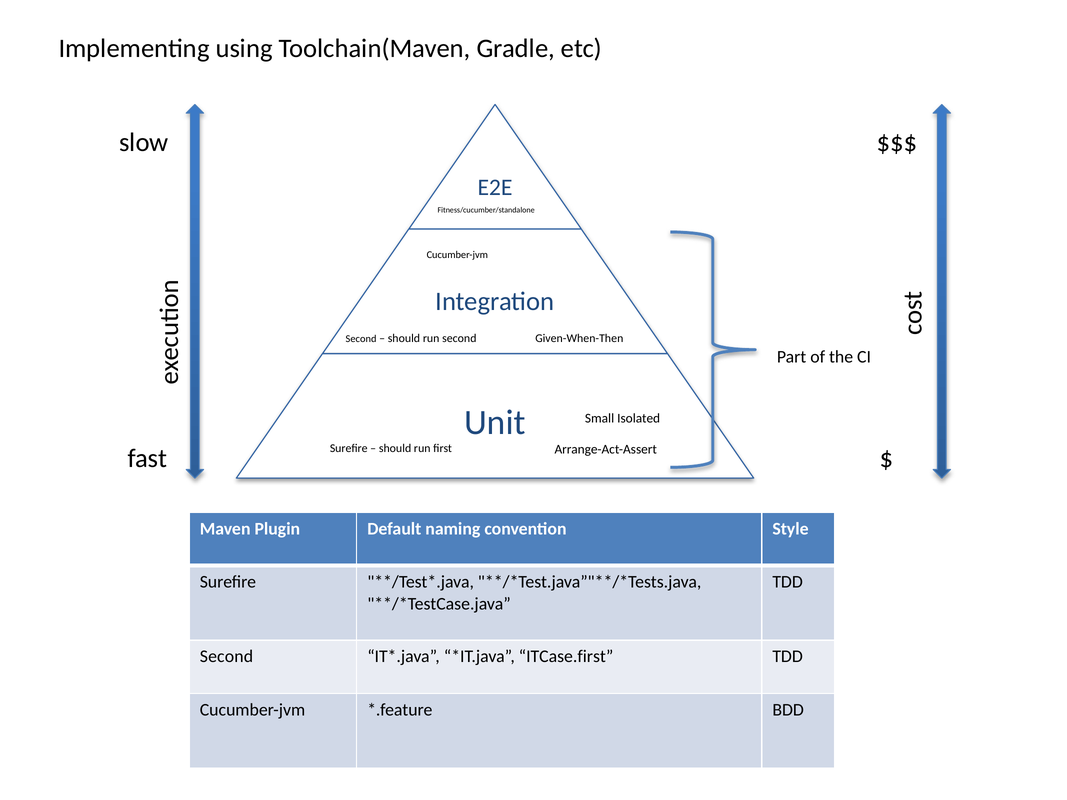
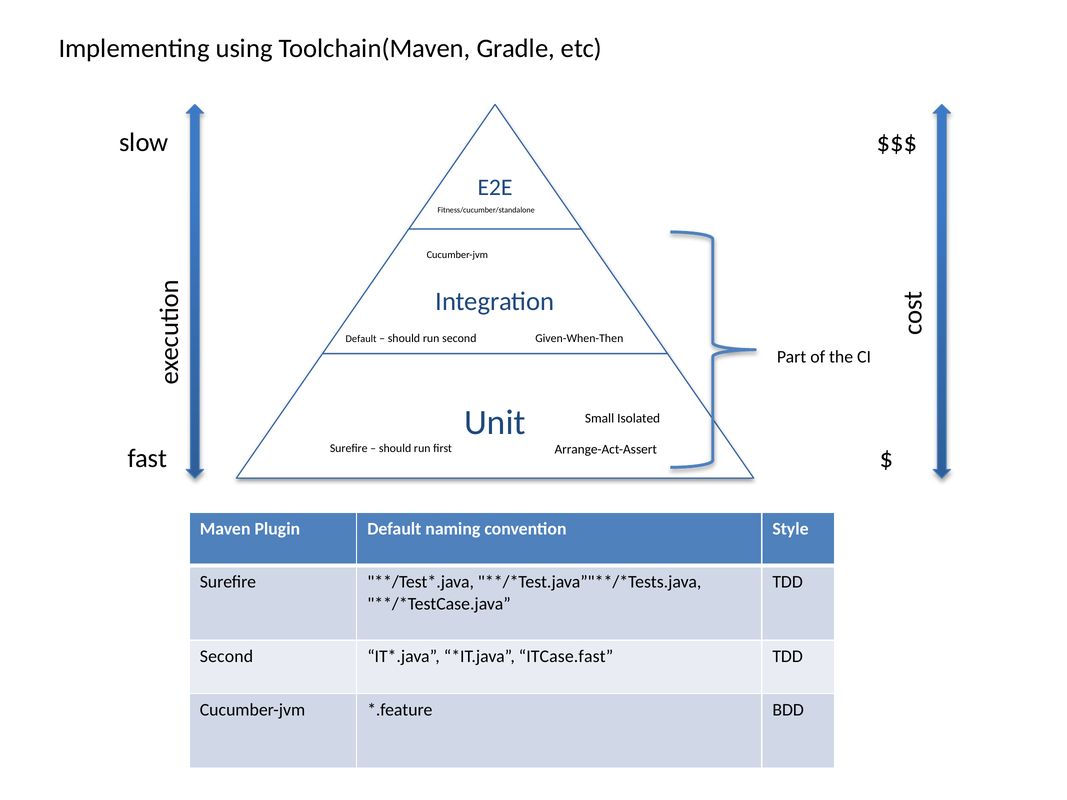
Second at (361, 339): Second -> Default
ITCase.first: ITCase.first -> ITCase.fast
